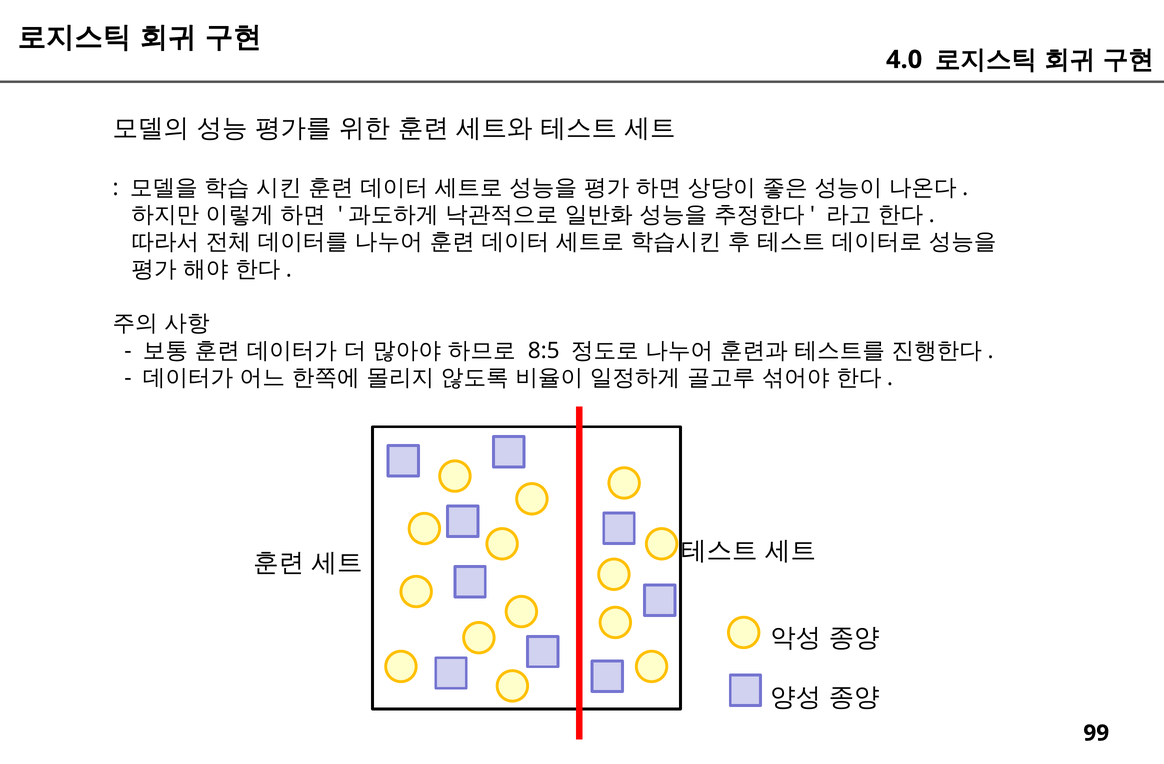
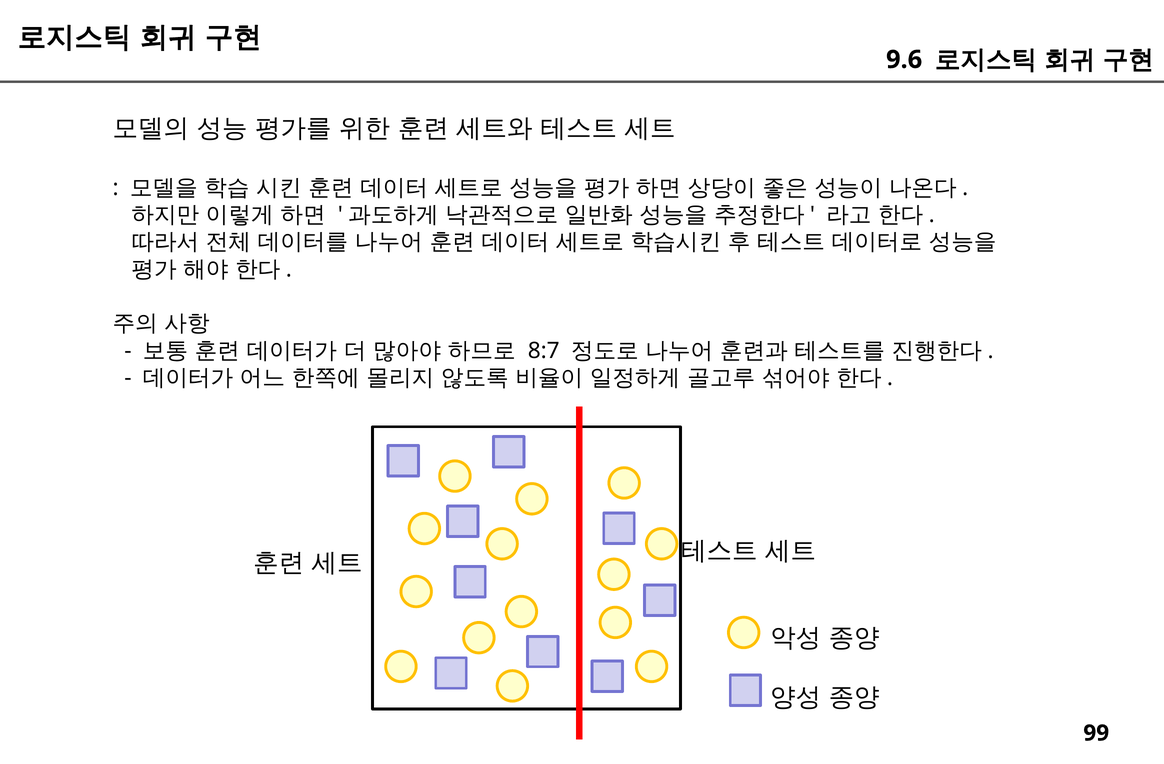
4.0: 4.0 -> 9.6
8:5: 8:5 -> 8:7
